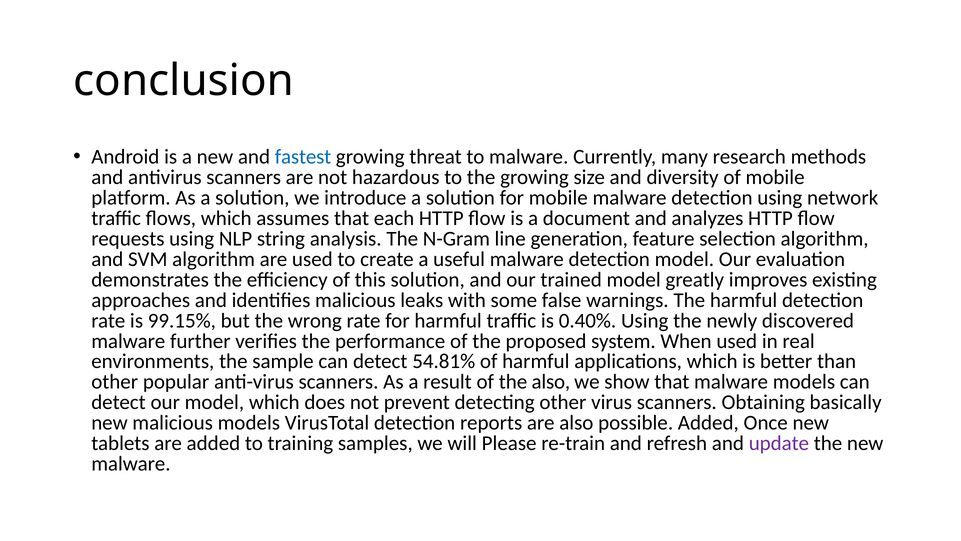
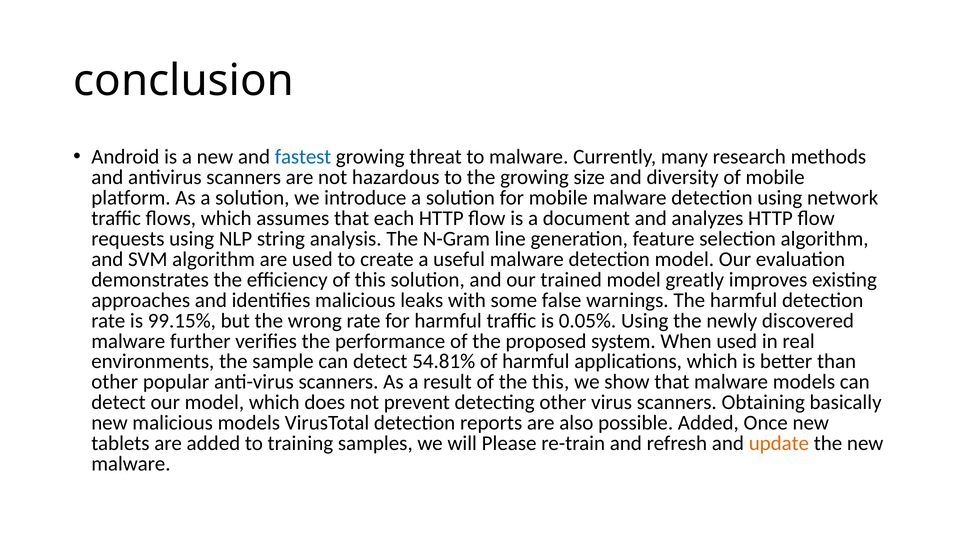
0.40%: 0.40% -> 0.05%
the also: also -> this
update colour: purple -> orange
